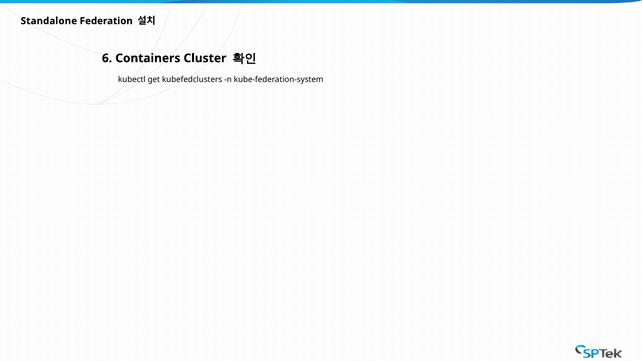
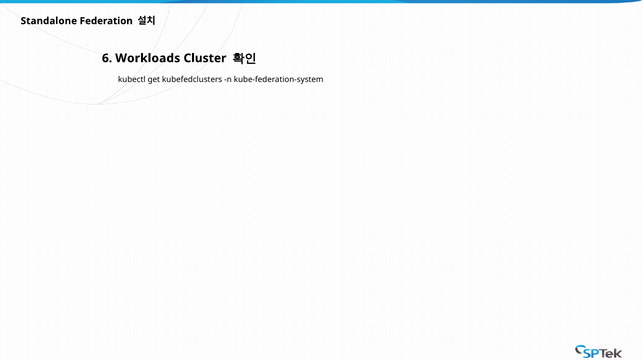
Containers: Containers -> Workloads
